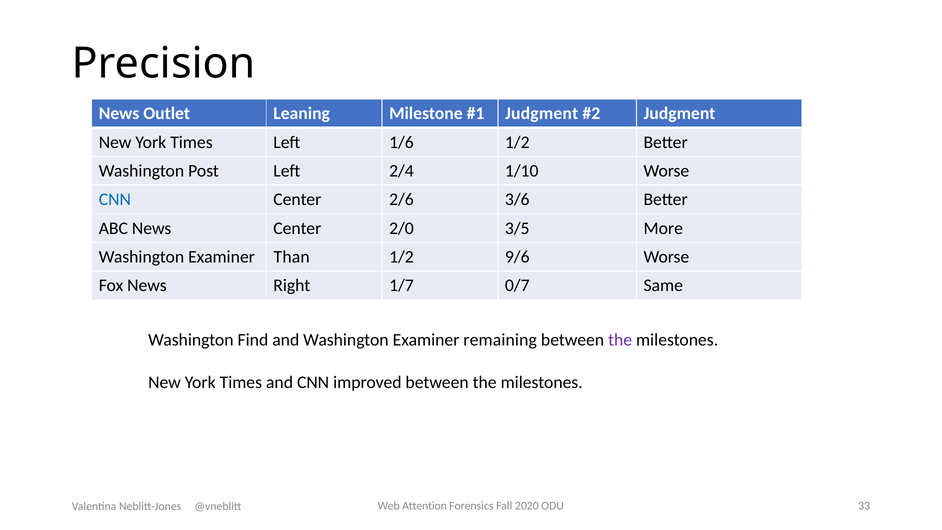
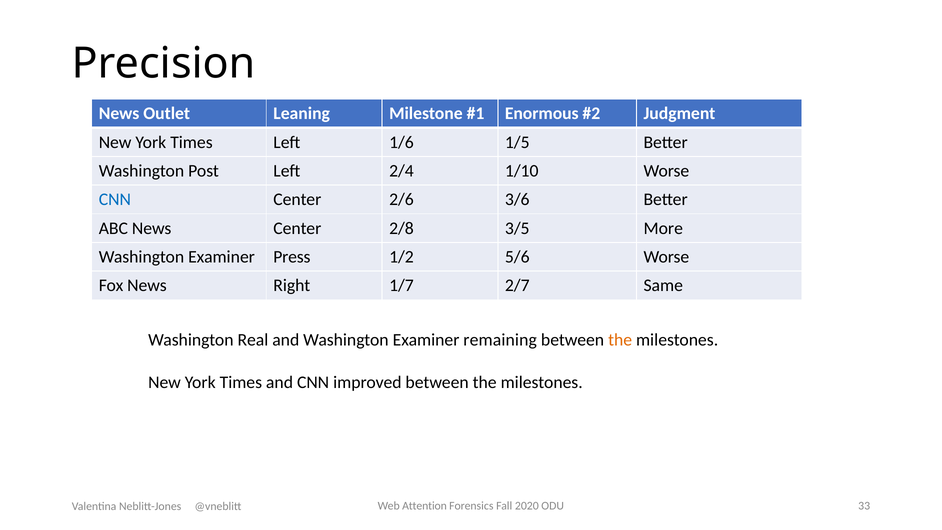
Judgment at (542, 114): Judgment -> Enormous
1/6 1/2: 1/2 -> 1/5
2/0: 2/0 -> 2/8
Than: Than -> Press
9/6: 9/6 -> 5/6
0/7: 0/7 -> 2/7
Find: Find -> Real
the at (620, 340) colour: purple -> orange
